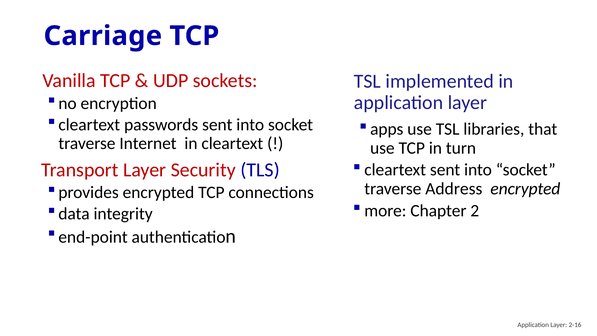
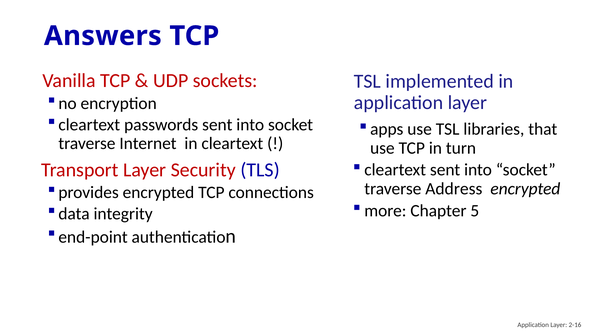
Carriage: Carriage -> Answers
2: 2 -> 5
